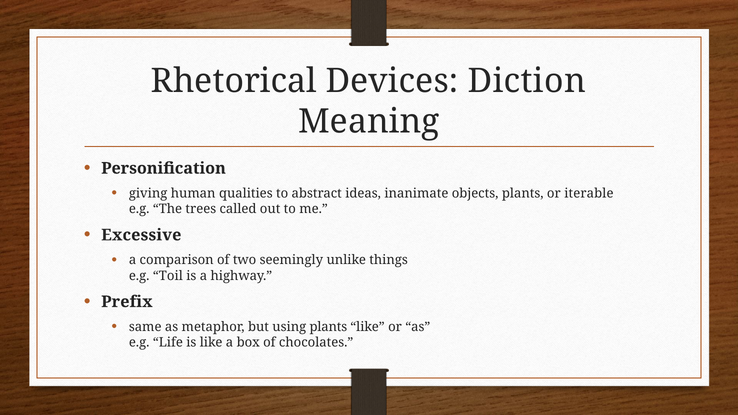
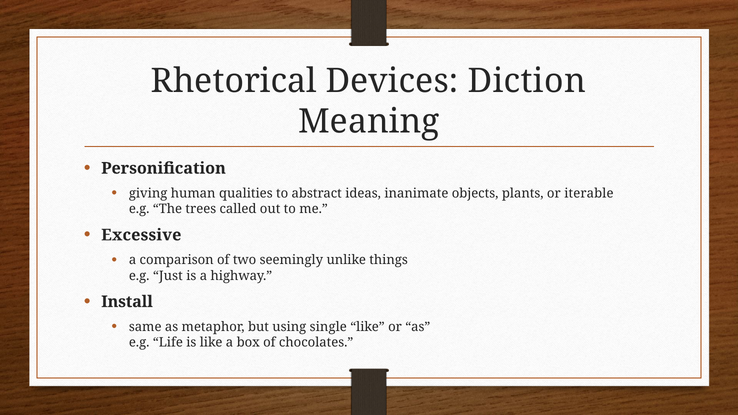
Toil: Toil -> Just
Prefix: Prefix -> Install
using plants: plants -> single
